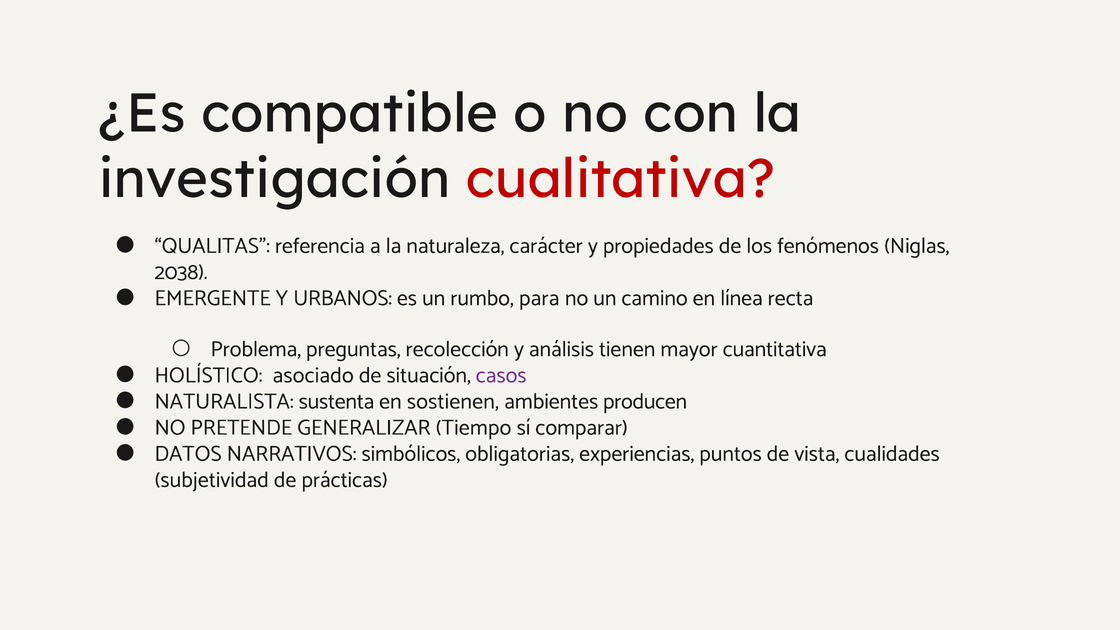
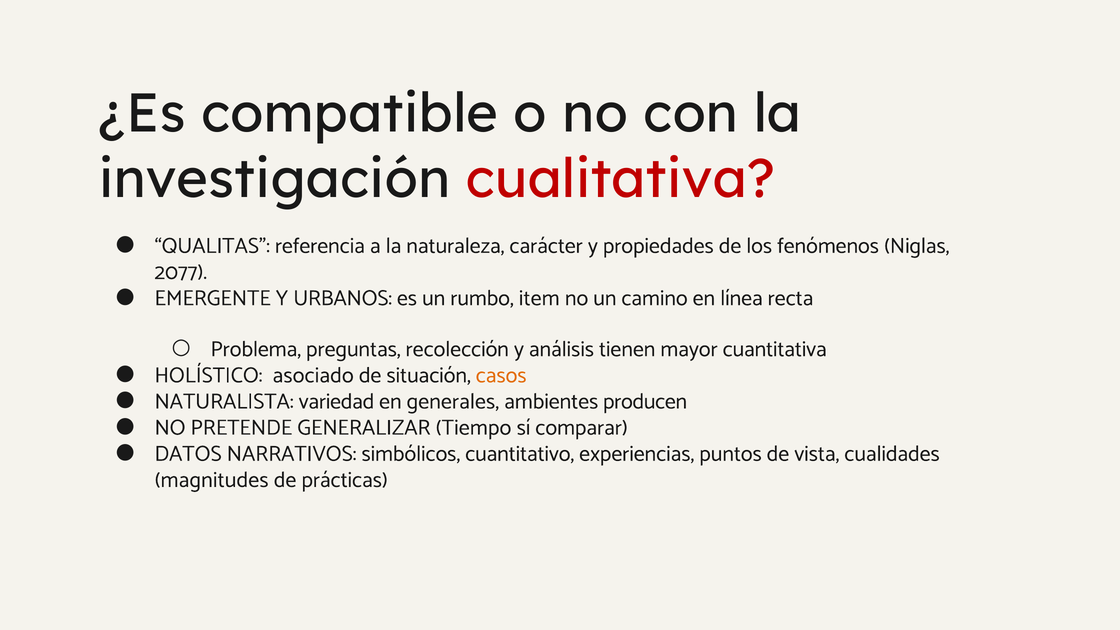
2038: 2038 -> 2077
para: para -> item
casos colour: purple -> orange
sustenta: sustenta -> variedad
sostienen: sostienen -> generales
obligatorias: obligatorias -> cuantitativo
subjetividad: subjetividad -> magnitudes
